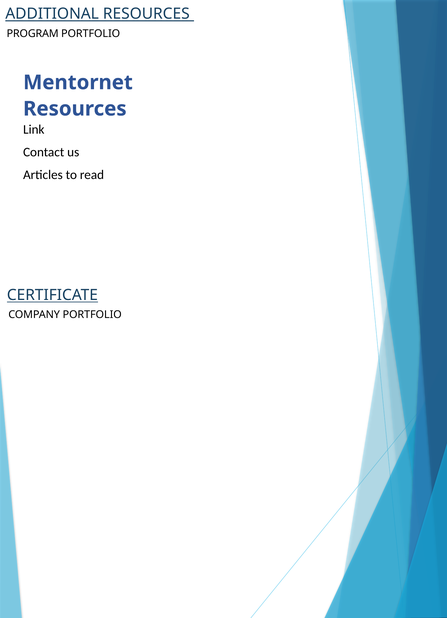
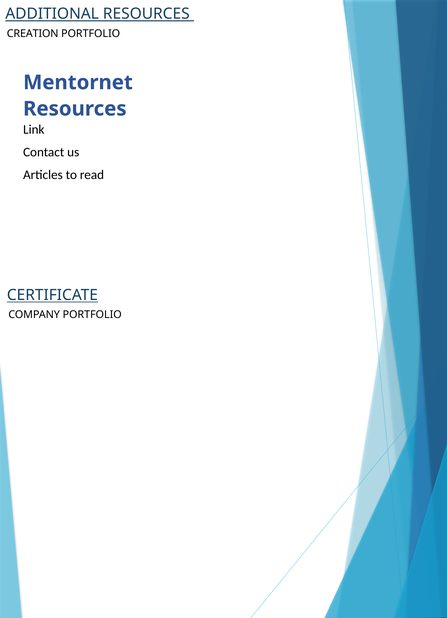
PROGRAM: PROGRAM -> CREATION
